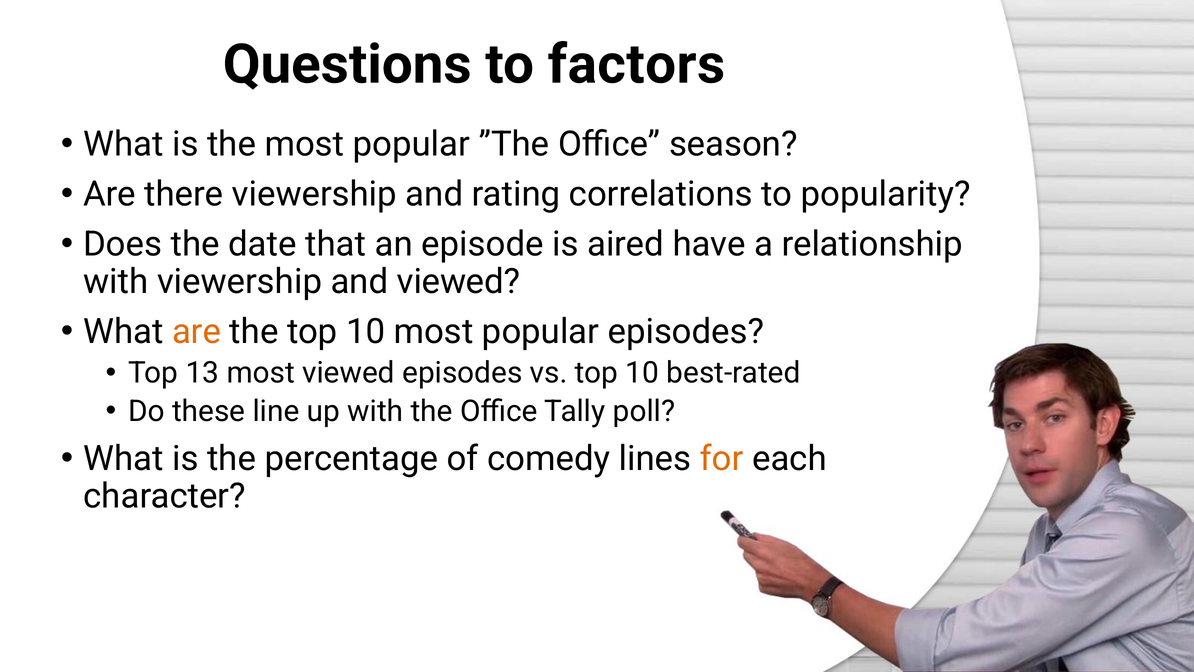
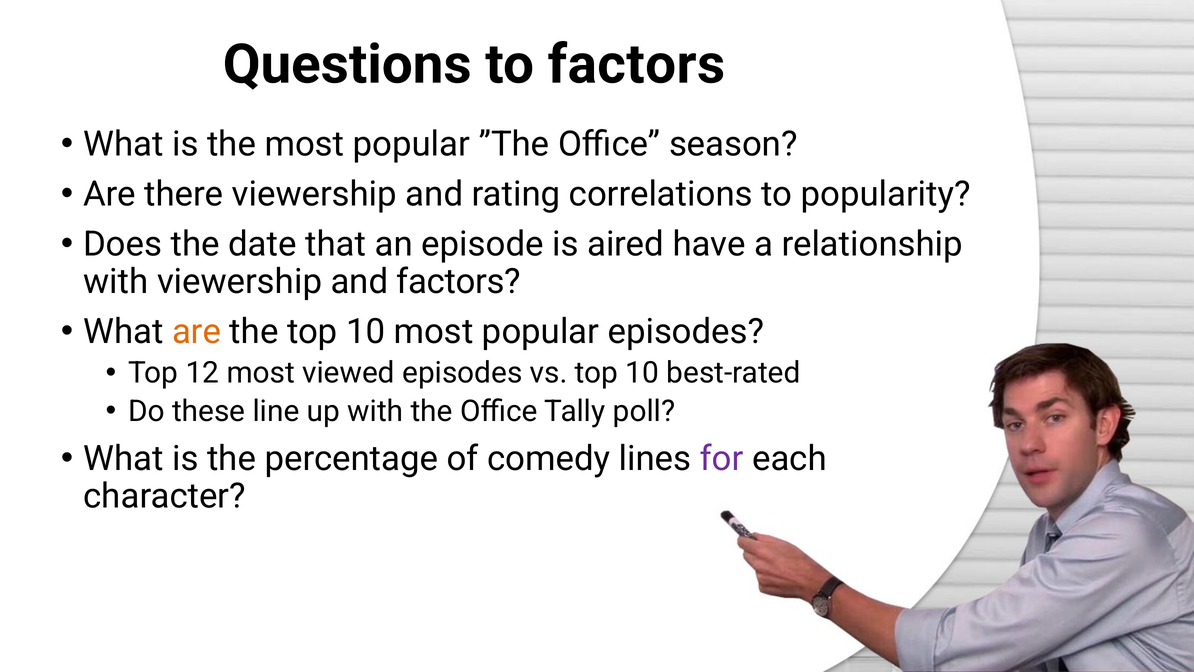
and viewed: viewed -> factors
13: 13 -> 12
for colour: orange -> purple
